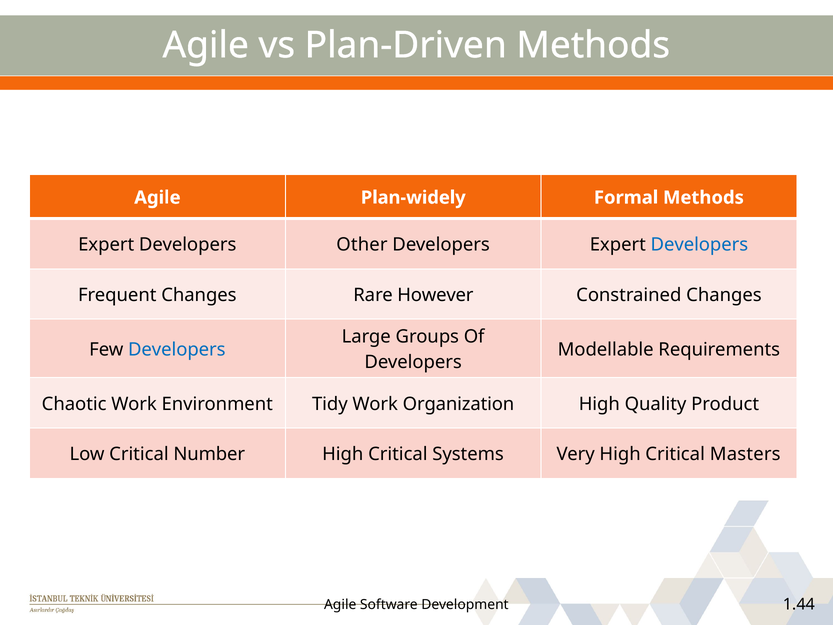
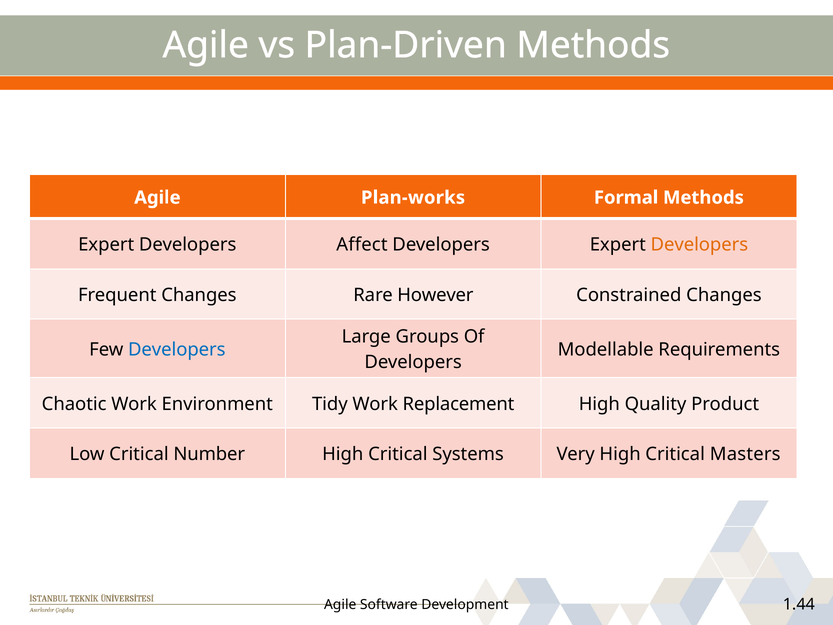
Plan-widely: Plan-widely -> Plan-works
Other: Other -> Affect
Developers at (699, 245) colour: blue -> orange
Organization: Organization -> Replacement
